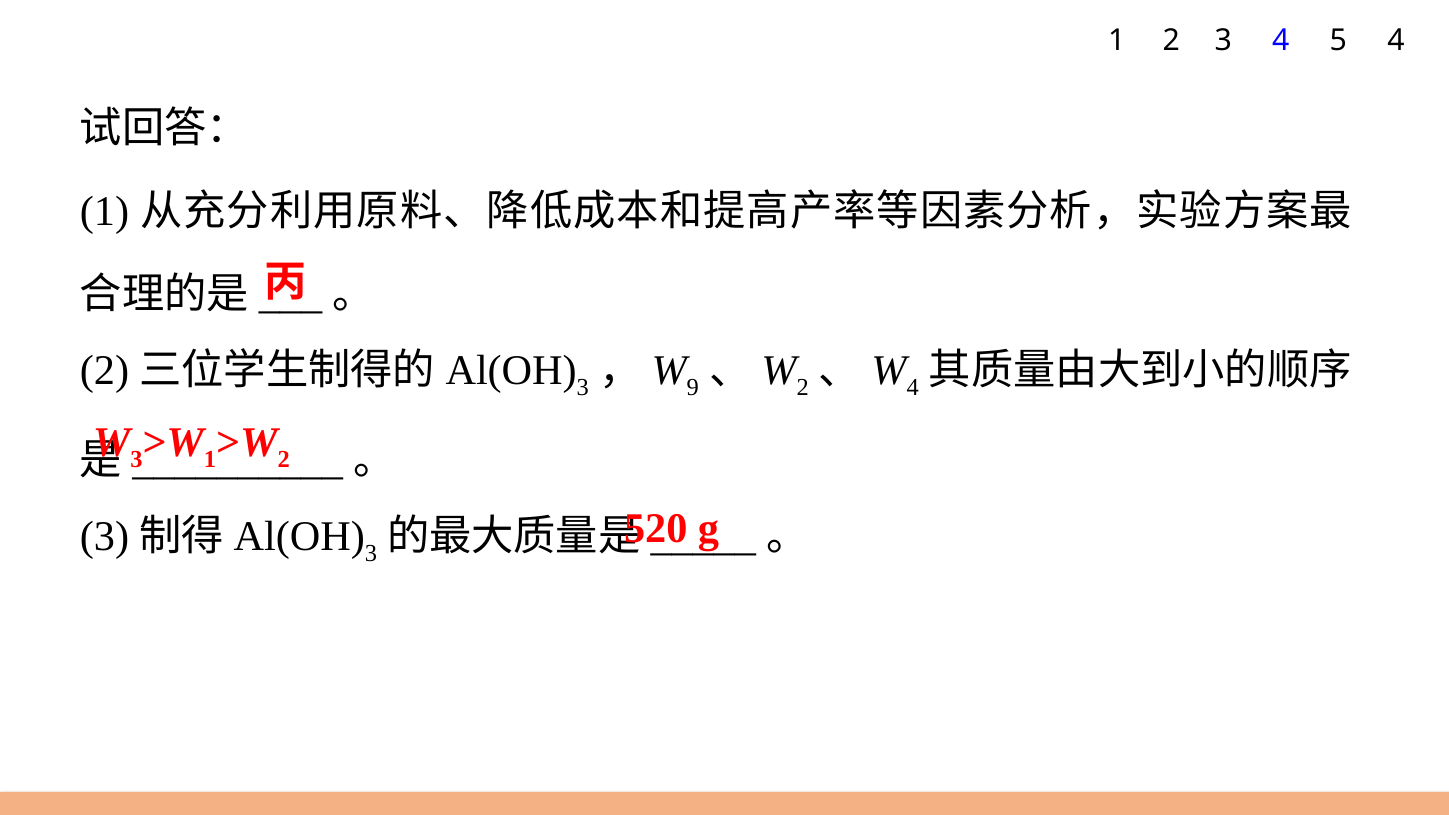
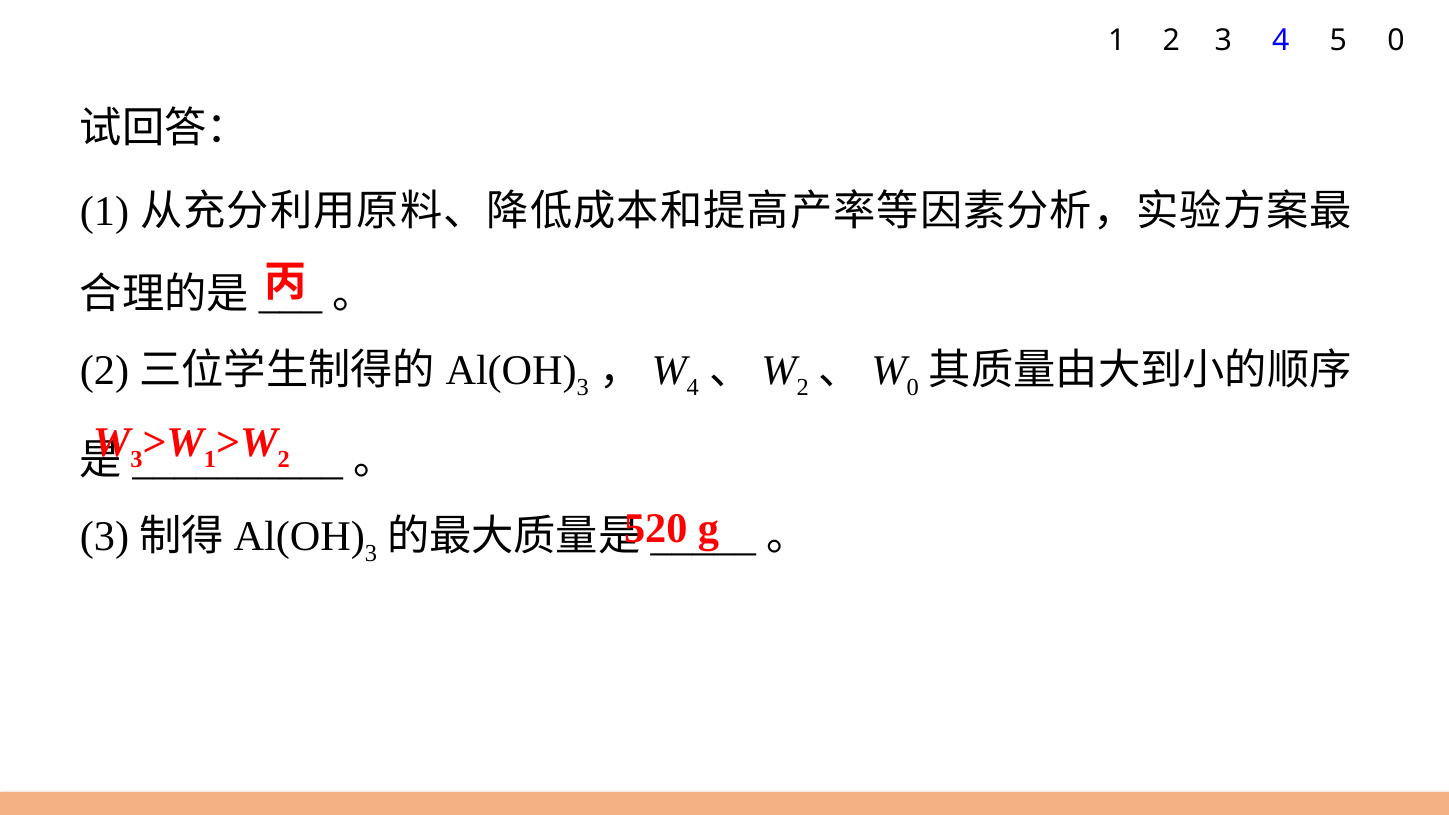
5 4: 4 -> 0
9 at (693, 387): 9 -> 4
4 at (913, 387): 4 -> 0
